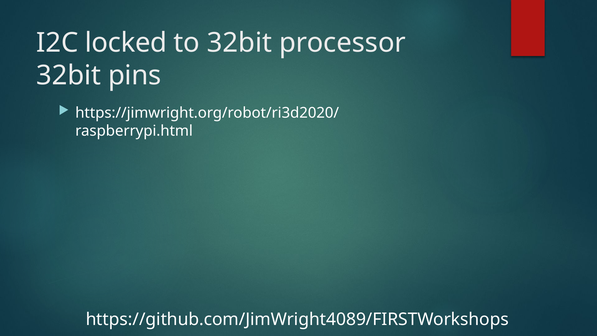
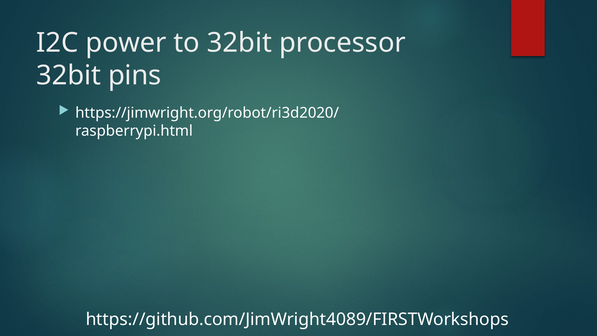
locked: locked -> power
